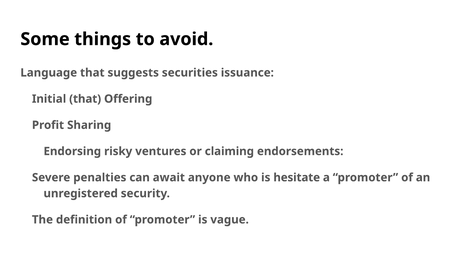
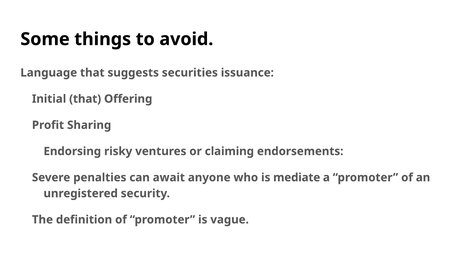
hesitate: hesitate -> mediate
